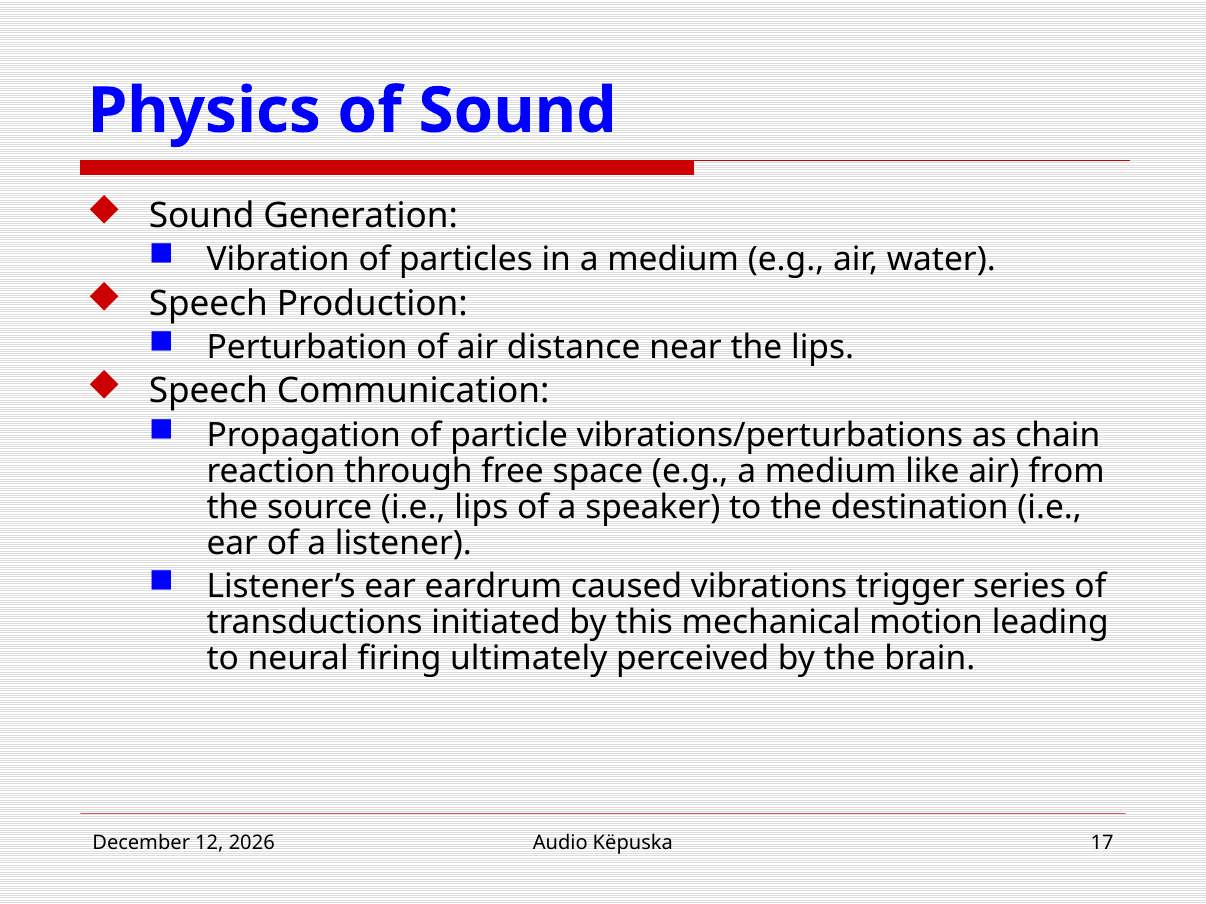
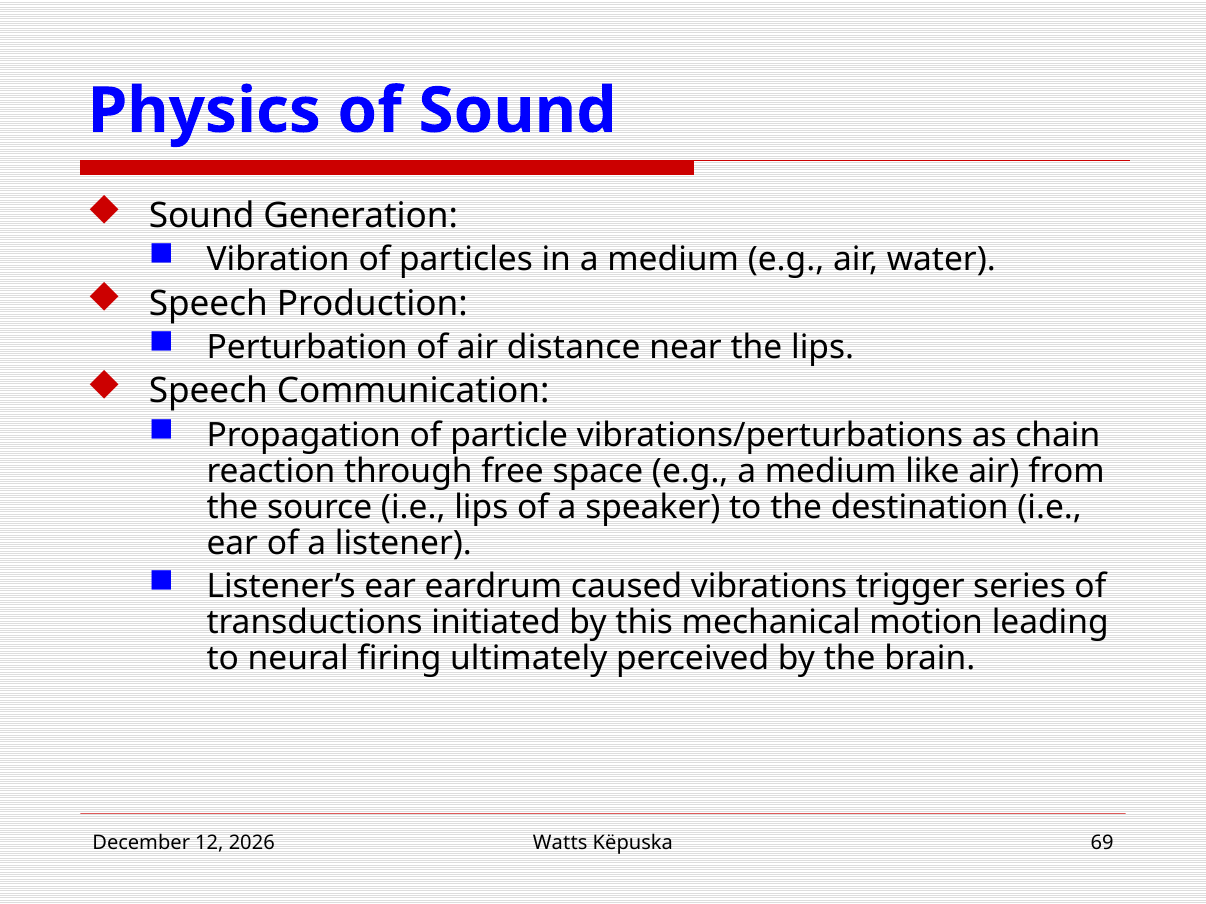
Audio: Audio -> Watts
17: 17 -> 69
